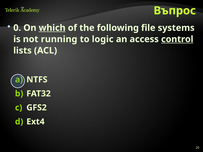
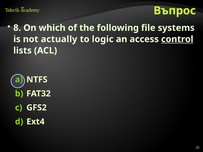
0: 0 -> 8
which underline: present -> none
running: running -> actually
